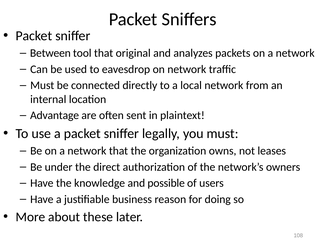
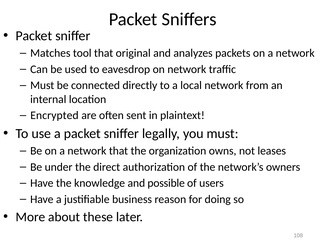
Between: Between -> Matches
Advantage: Advantage -> Encrypted
